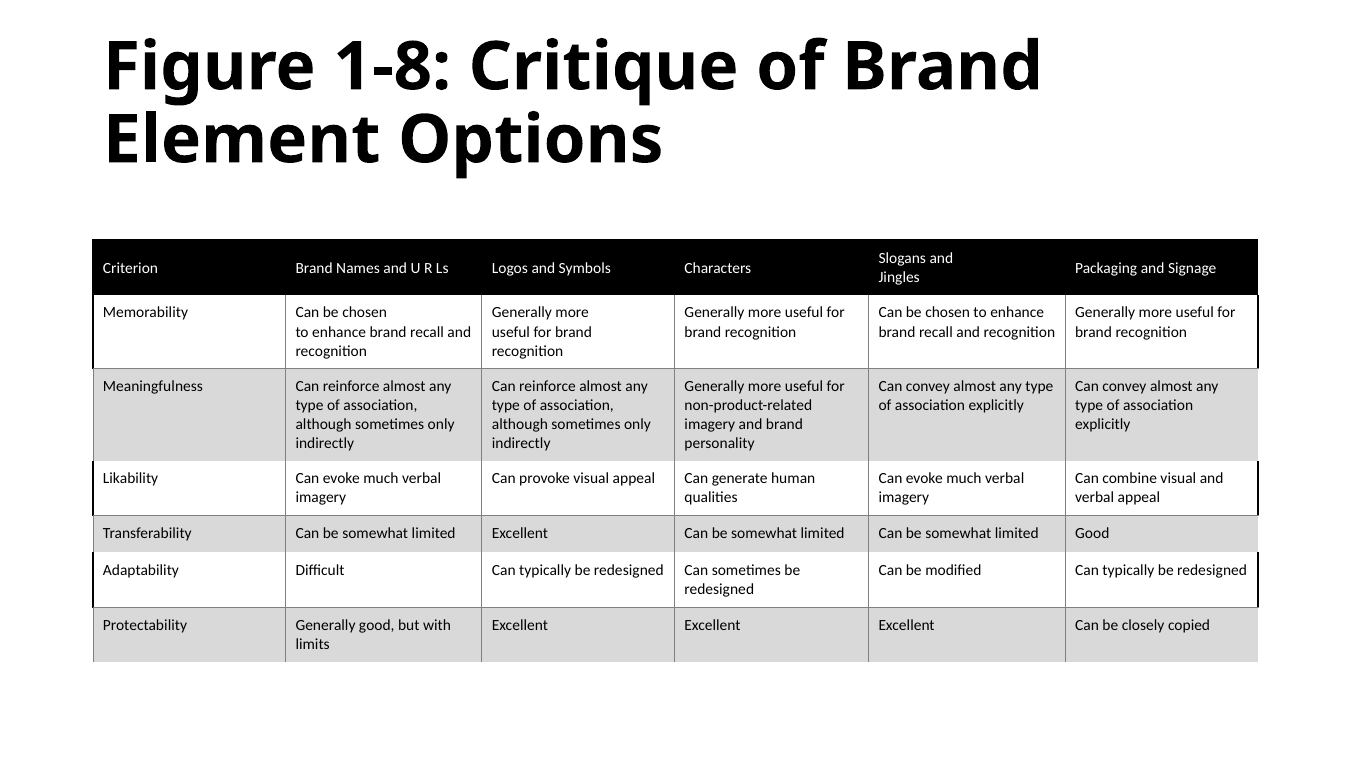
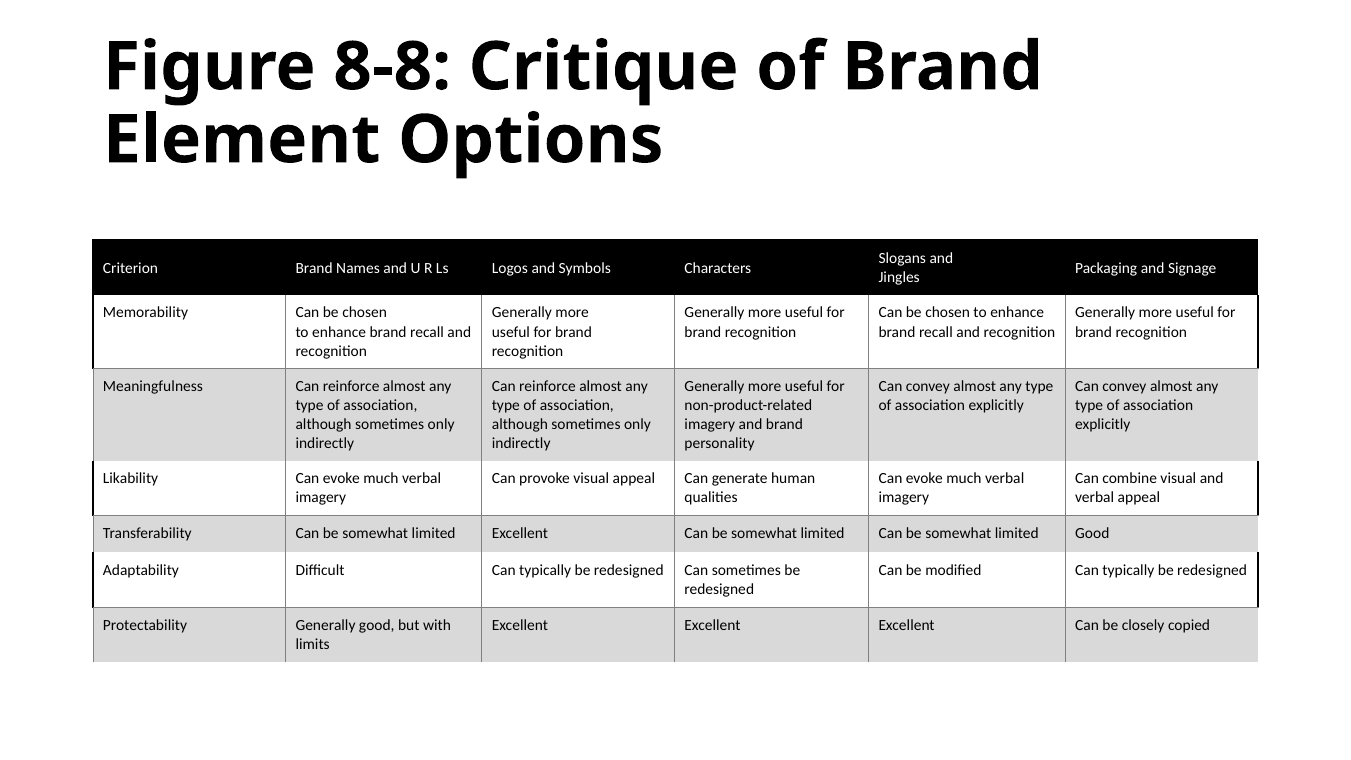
1-8: 1-8 -> 8-8
